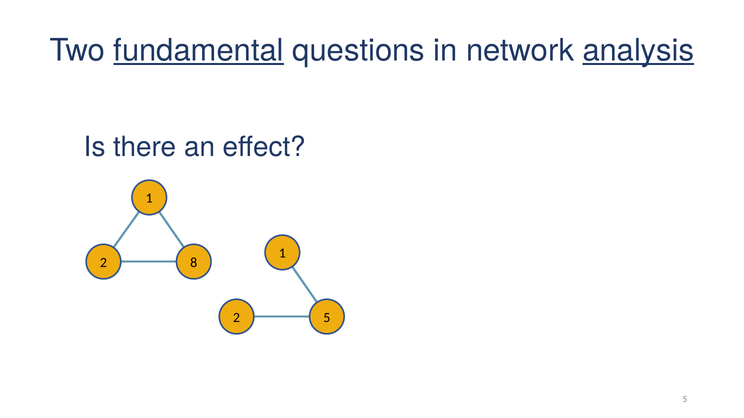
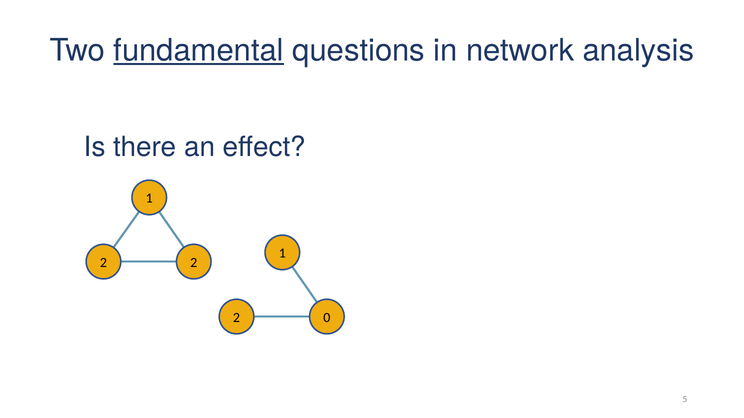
analysis underline: present -> none
2 8: 8 -> 2
2 5: 5 -> 0
